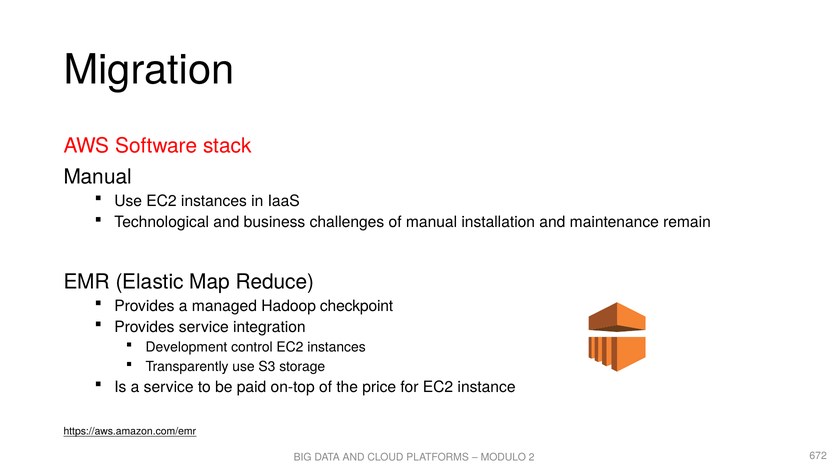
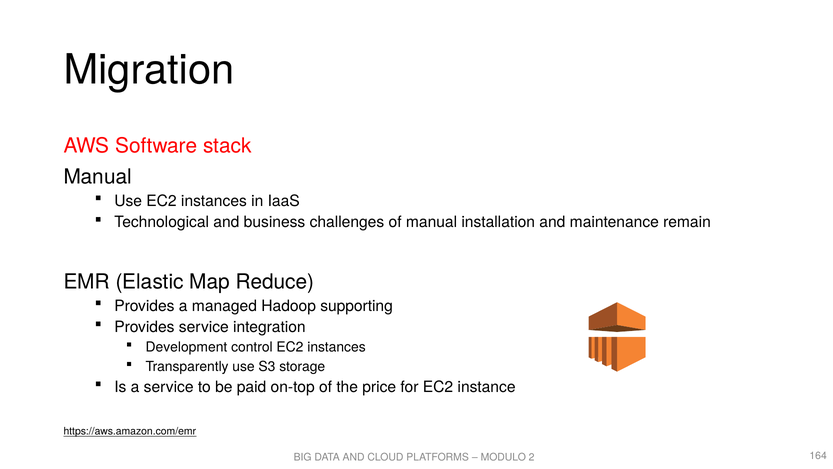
checkpoint: checkpoint -> supporting
672: 672 -> 164
